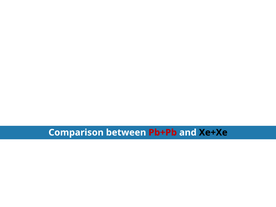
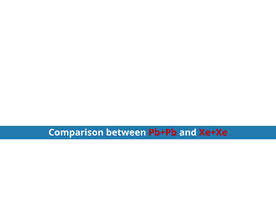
Xe+Xe colour: black -> red
